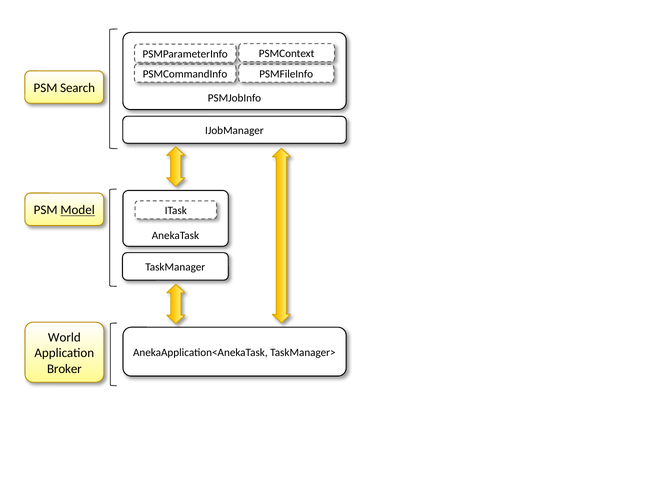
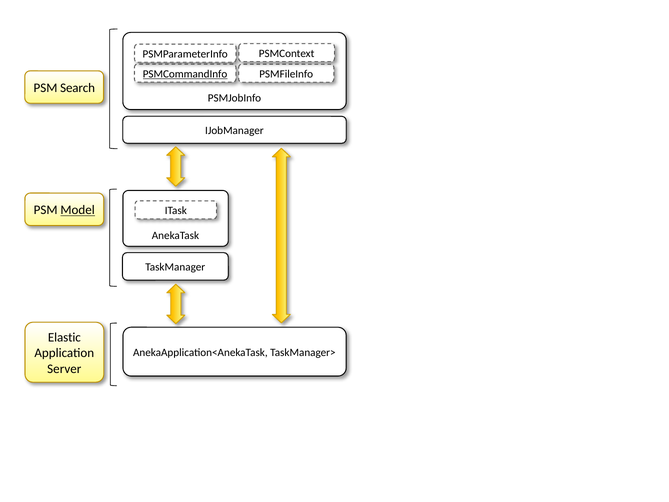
PSMCommandInfo underline: none -> present
World: World -> Elastic
Broker: Broker -> Server
